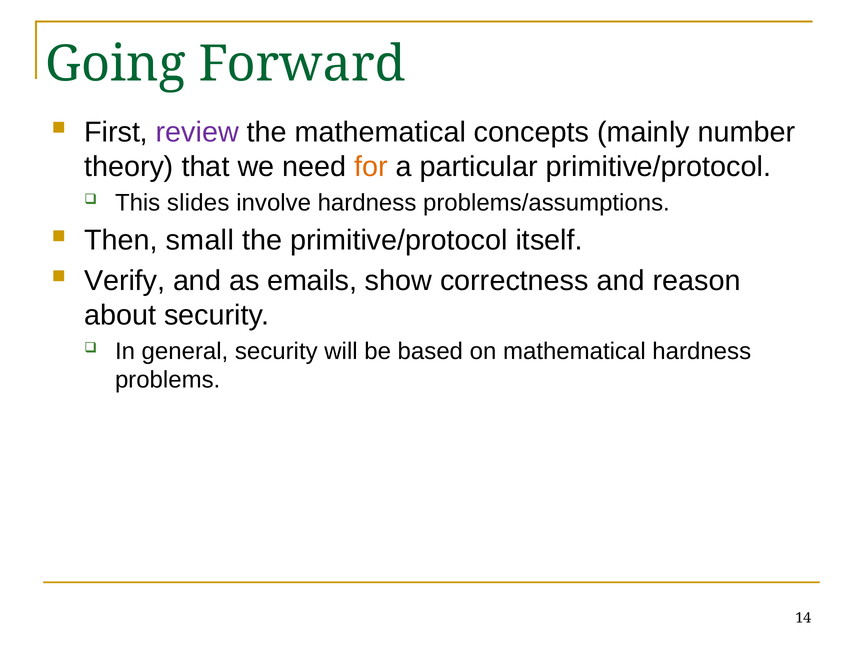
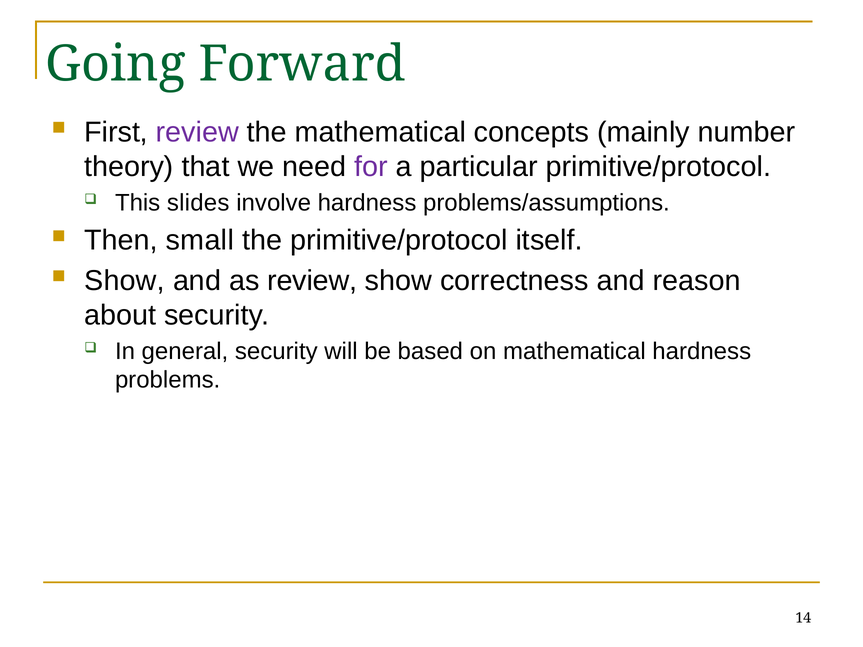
for colour: orange -> purple
Verify at (125, 281): Verify -> Show
as emails: emails -> review
